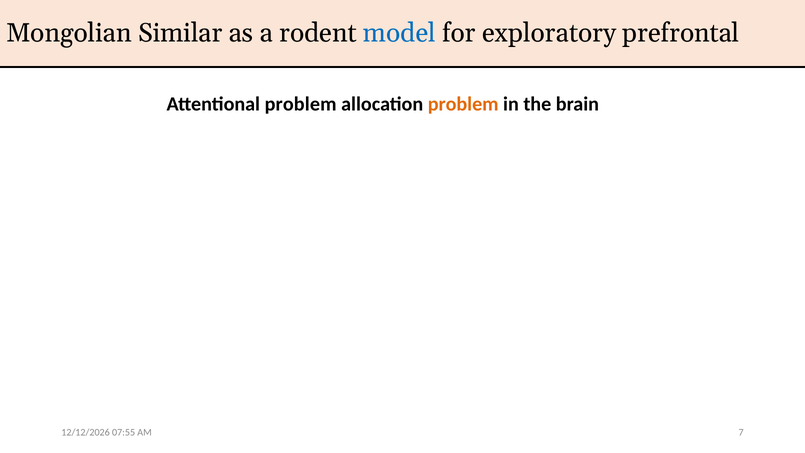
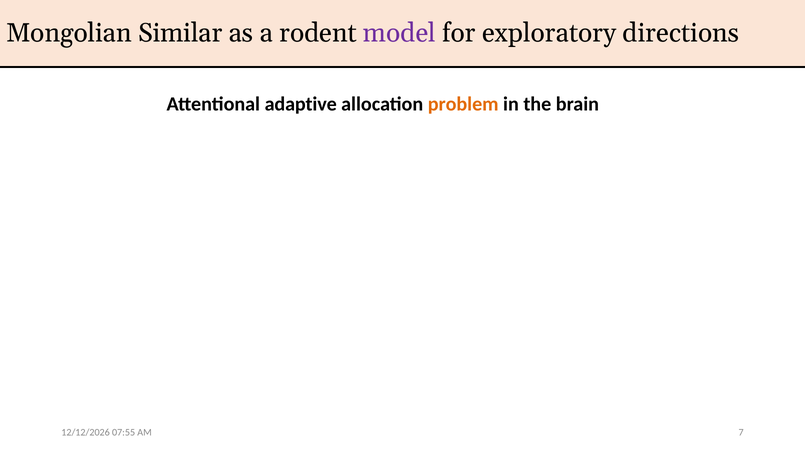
model colour: blue -> purple
prefrontal: prefrontal -> directions
Attentional problem: problem -> adaptive
